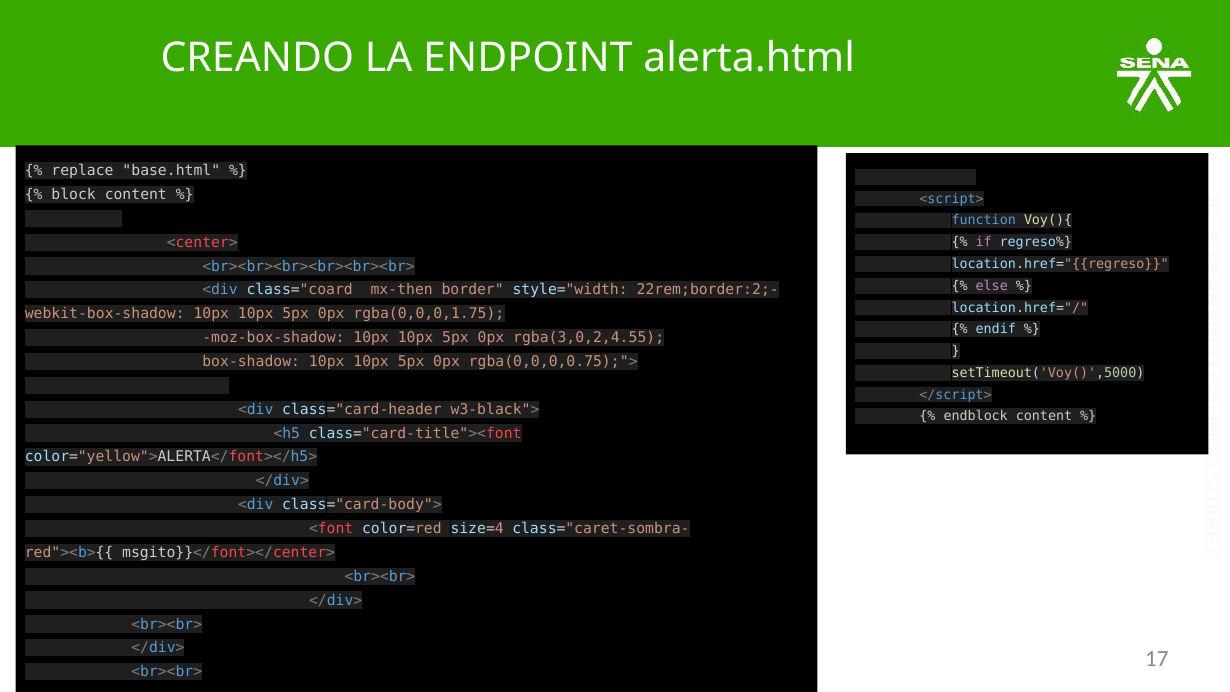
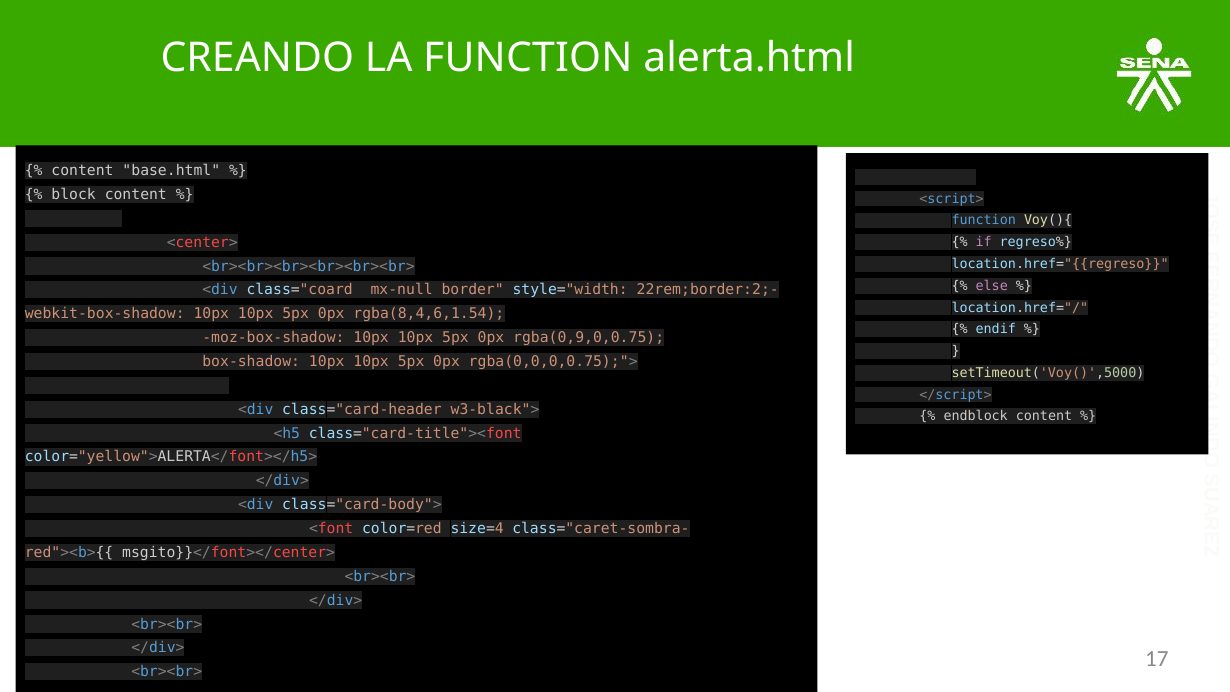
LA ENDPOINT: ENDPOINT -> FUNCTION
replace at (83, 171): replace -> content
mx-then: mx-then -> mx-null
rgba(0,0,0,1.75: rgba(0,0,0,1.75 -> rgba(8,4,6,1.54
rgba(3,0,2,4.55: rgba(3,0,2,4.55 -> rgba(0,9,0,0.75
